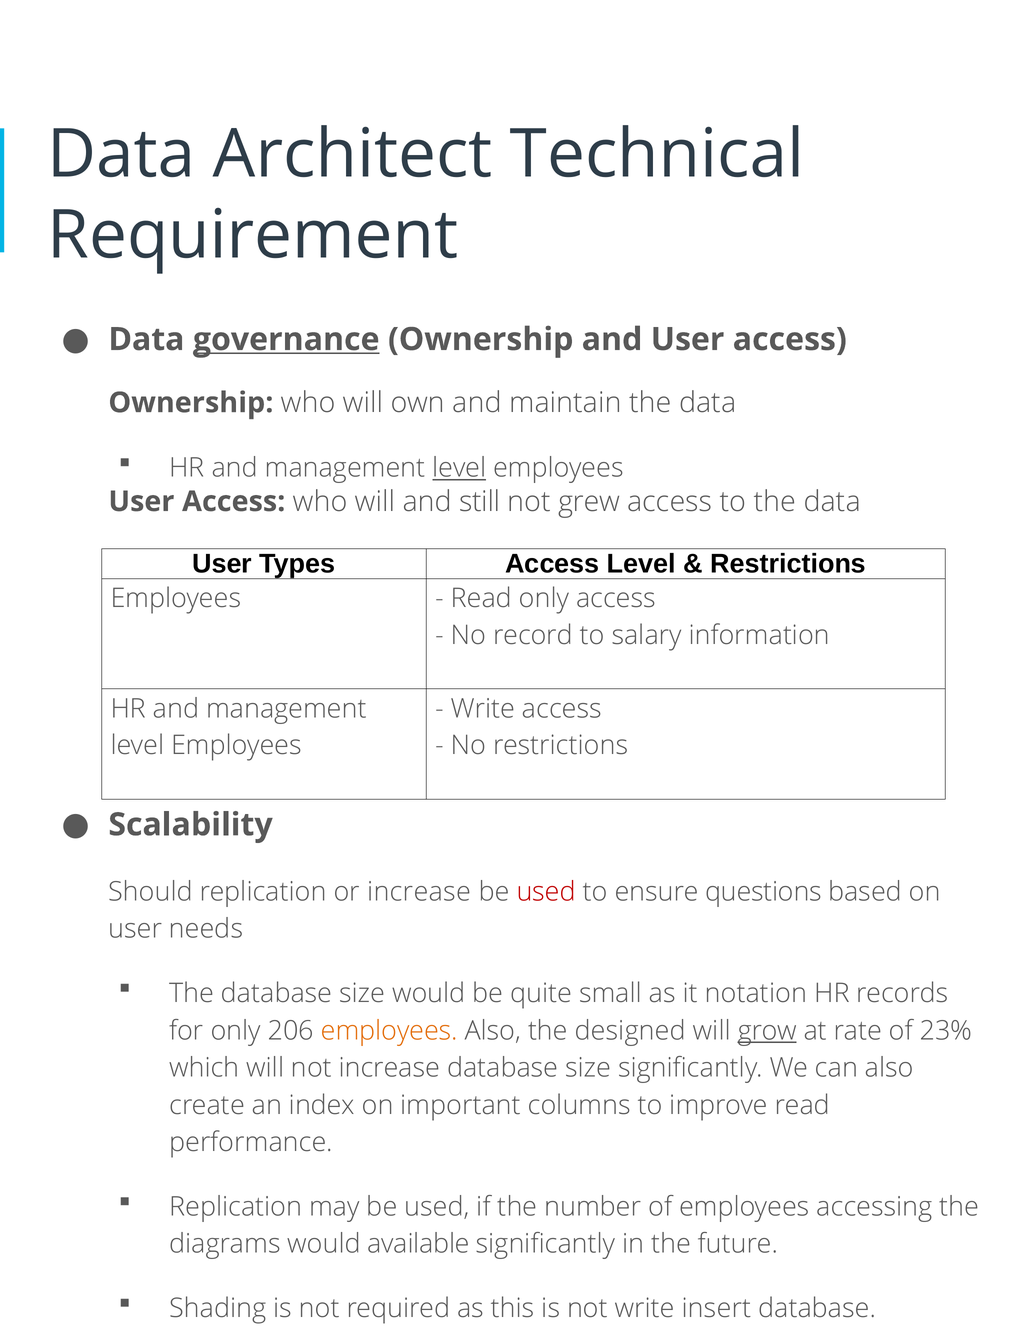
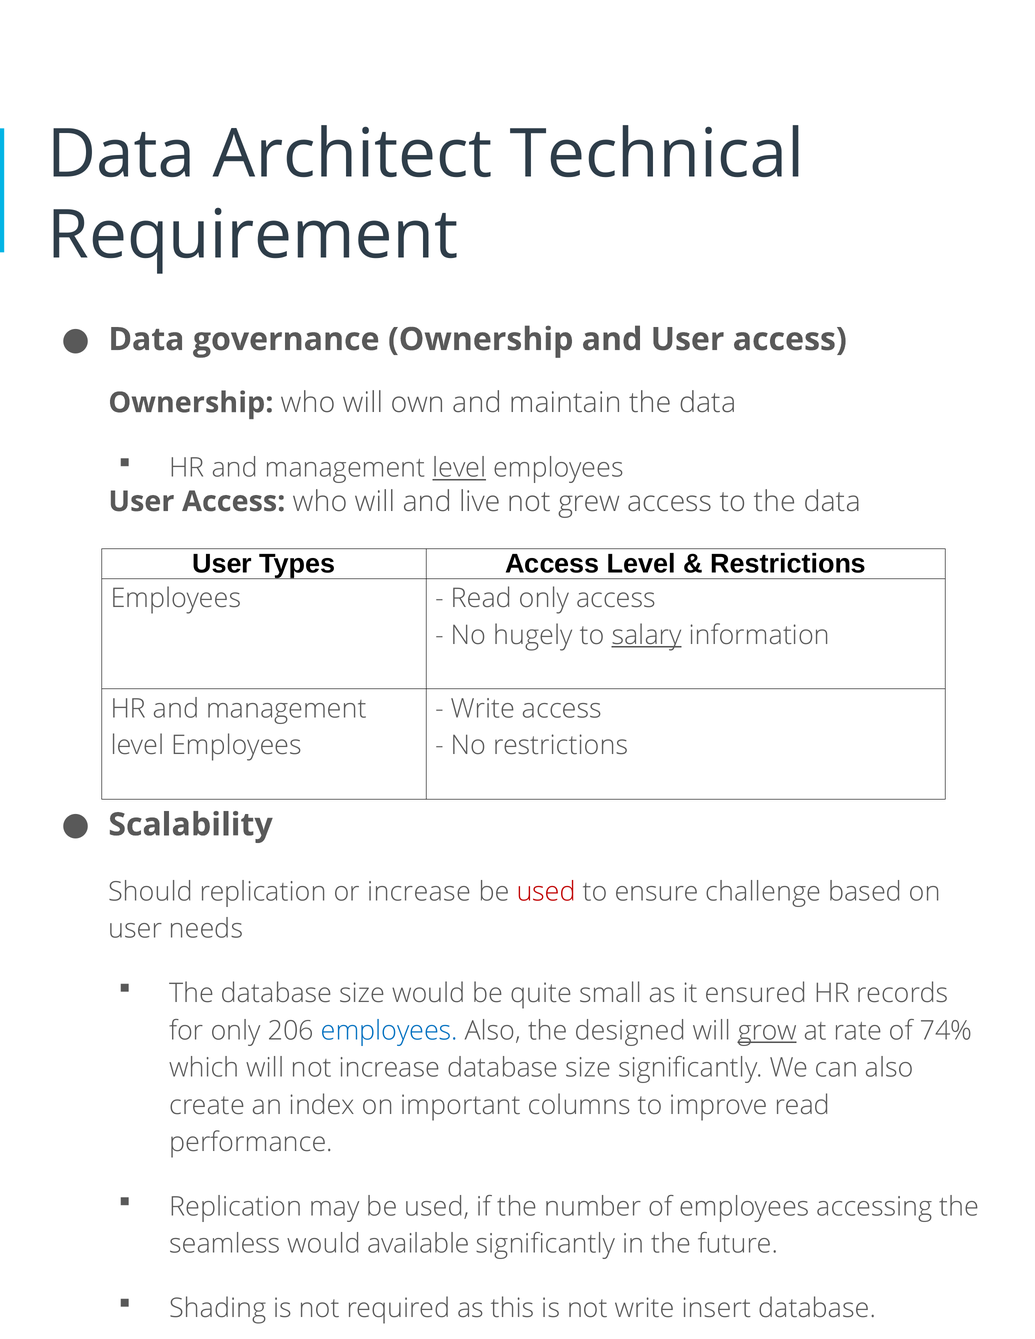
governance underline: present -> none
still: still -> live
record: record -> hugely
salary underline: none -> present
questions: questions -> challenge
notation: notation -> ensured
employees at (389, 1031) colour: orange -> blue
23%: 23% -> 74%
diagrams: diagrams -> seamless
